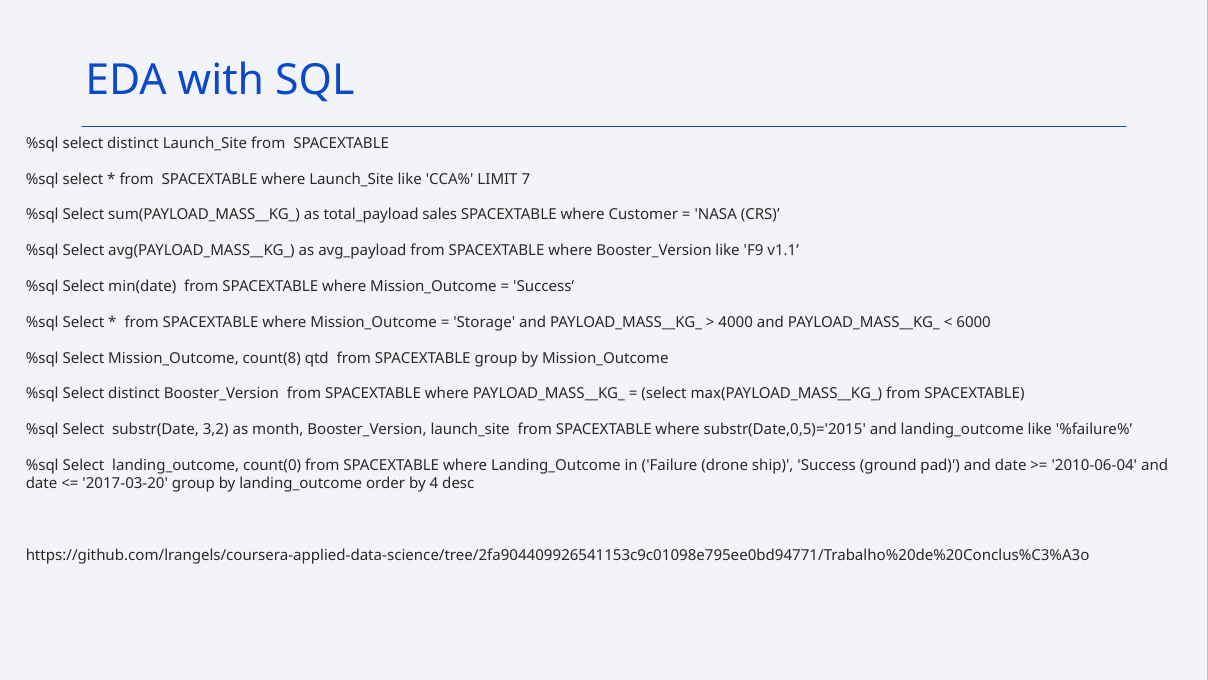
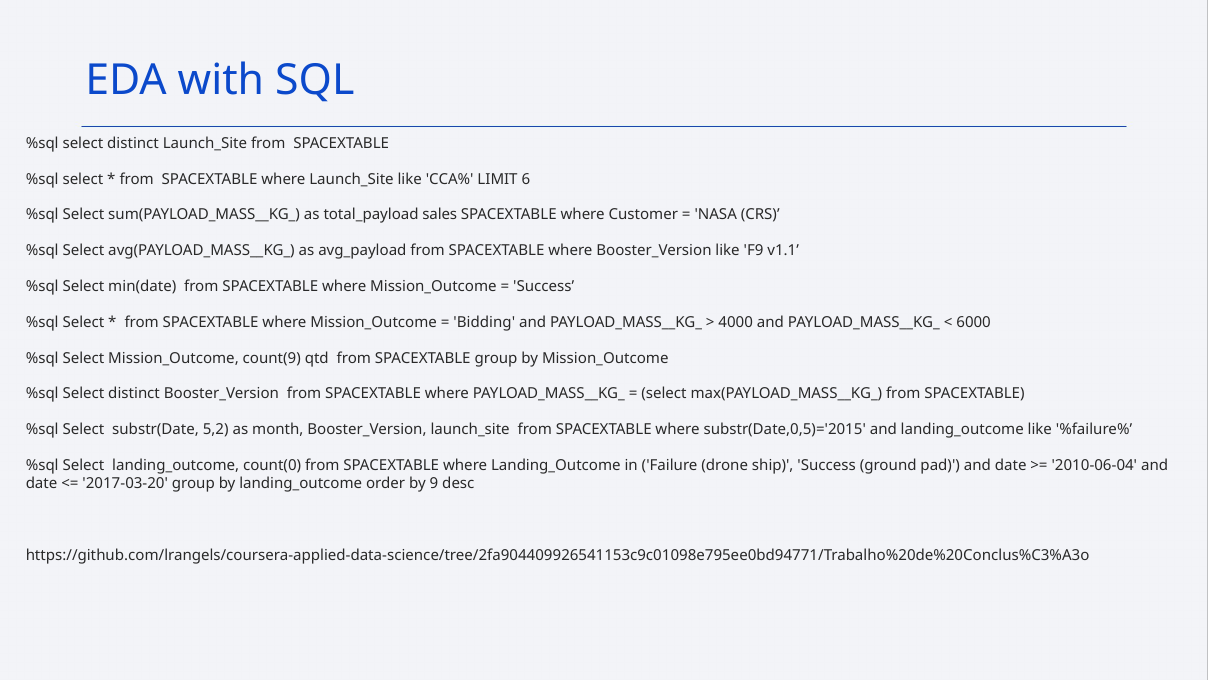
7: 7 -> 6
Storage: Storage -> Bidding
count(8: count(8 -> count(9
3,2: 3,2 -> 5,2
4: 4 -> 9
